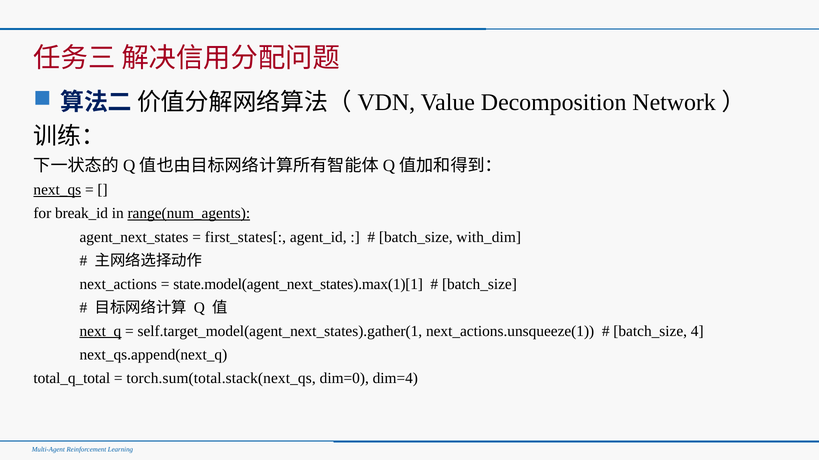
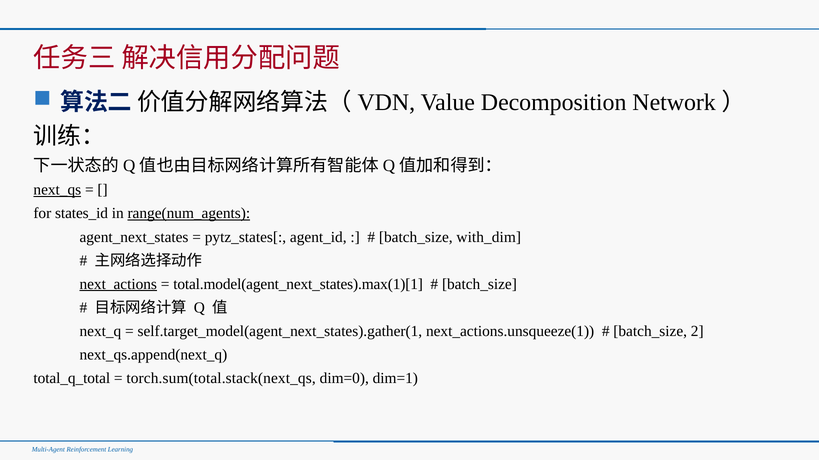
break_id: break_id -> states_id
first_states[: first_states[ -> pytz_states[
next_actions underline: none -> present
state.model(agent_next_states).max(1)[1: state.model(agent_next_states).max(1)[1 -> total.model(agent_next_states).max(1)[1
next_q underline: present -> none
4: 4 -> 2
dim=4: dim=4 -> dim=1
